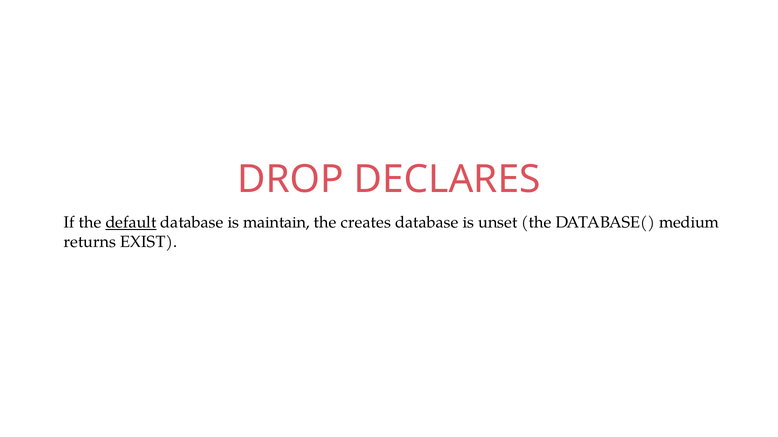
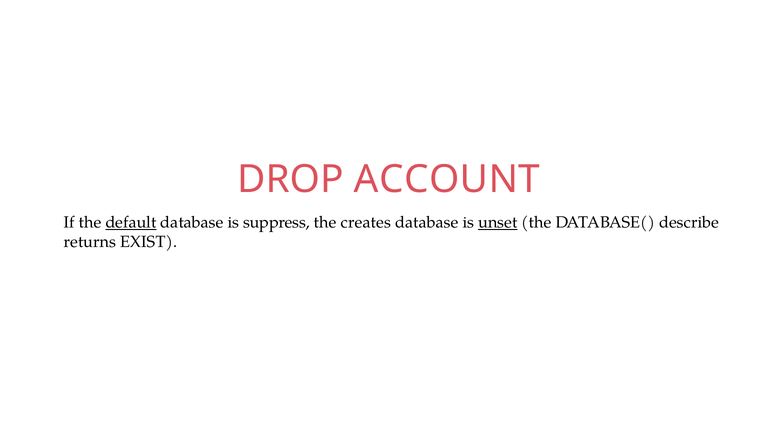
DECLARES: DECLARES -> ACCOUNT
maintain: maintain -> suppress
unset underline: none -> present
medium: medium -> describe
